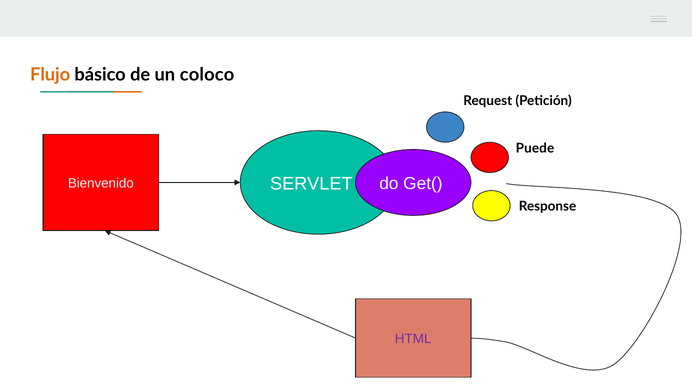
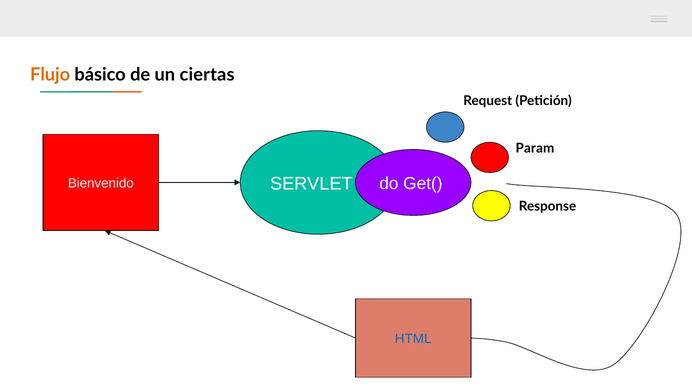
coloco: coloco -> ciertas
Puede: Puede -> Param
HTML colour: purple -> blue
